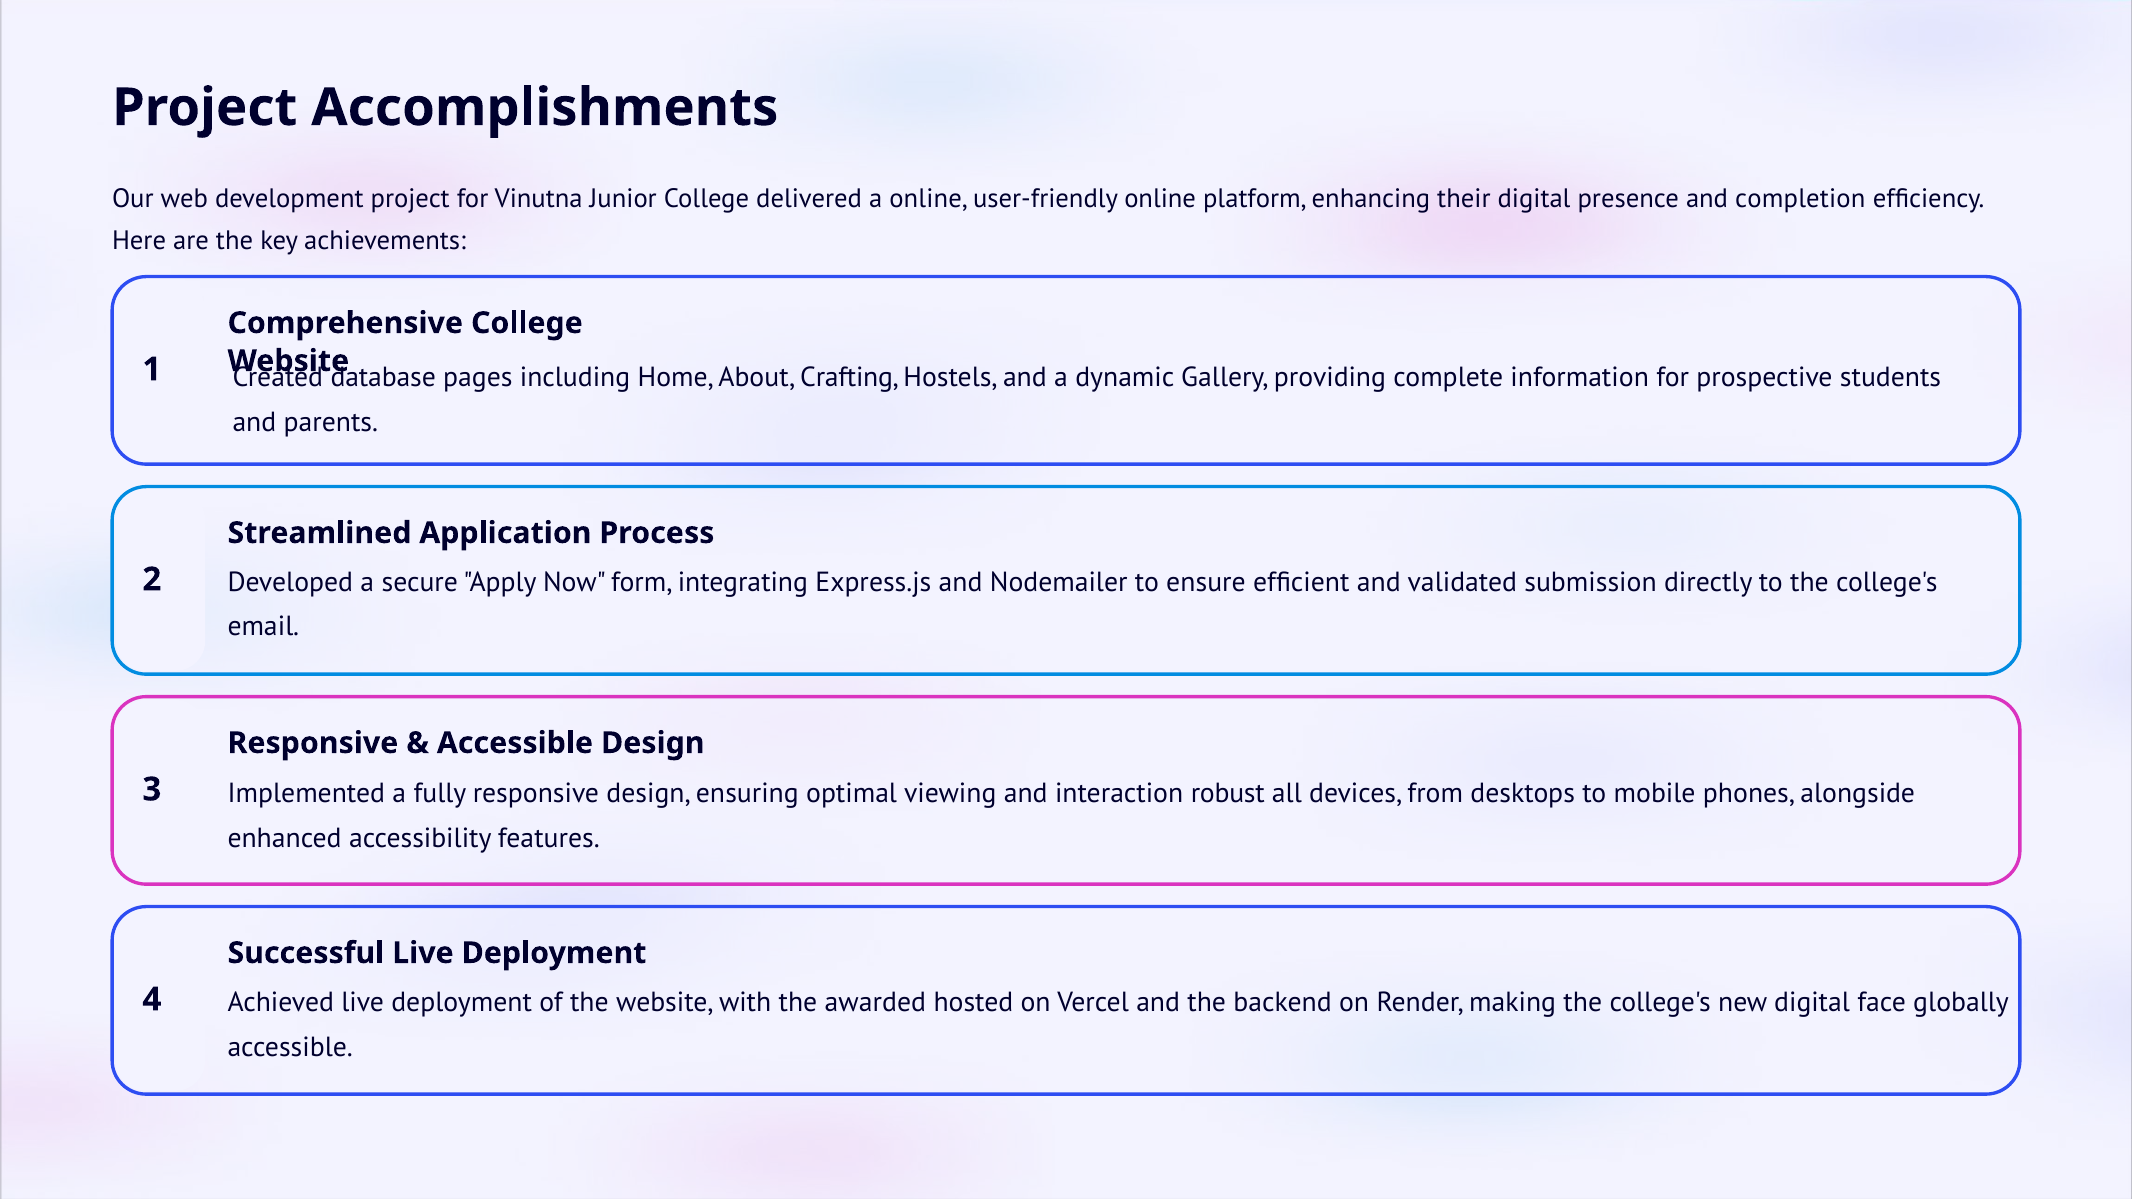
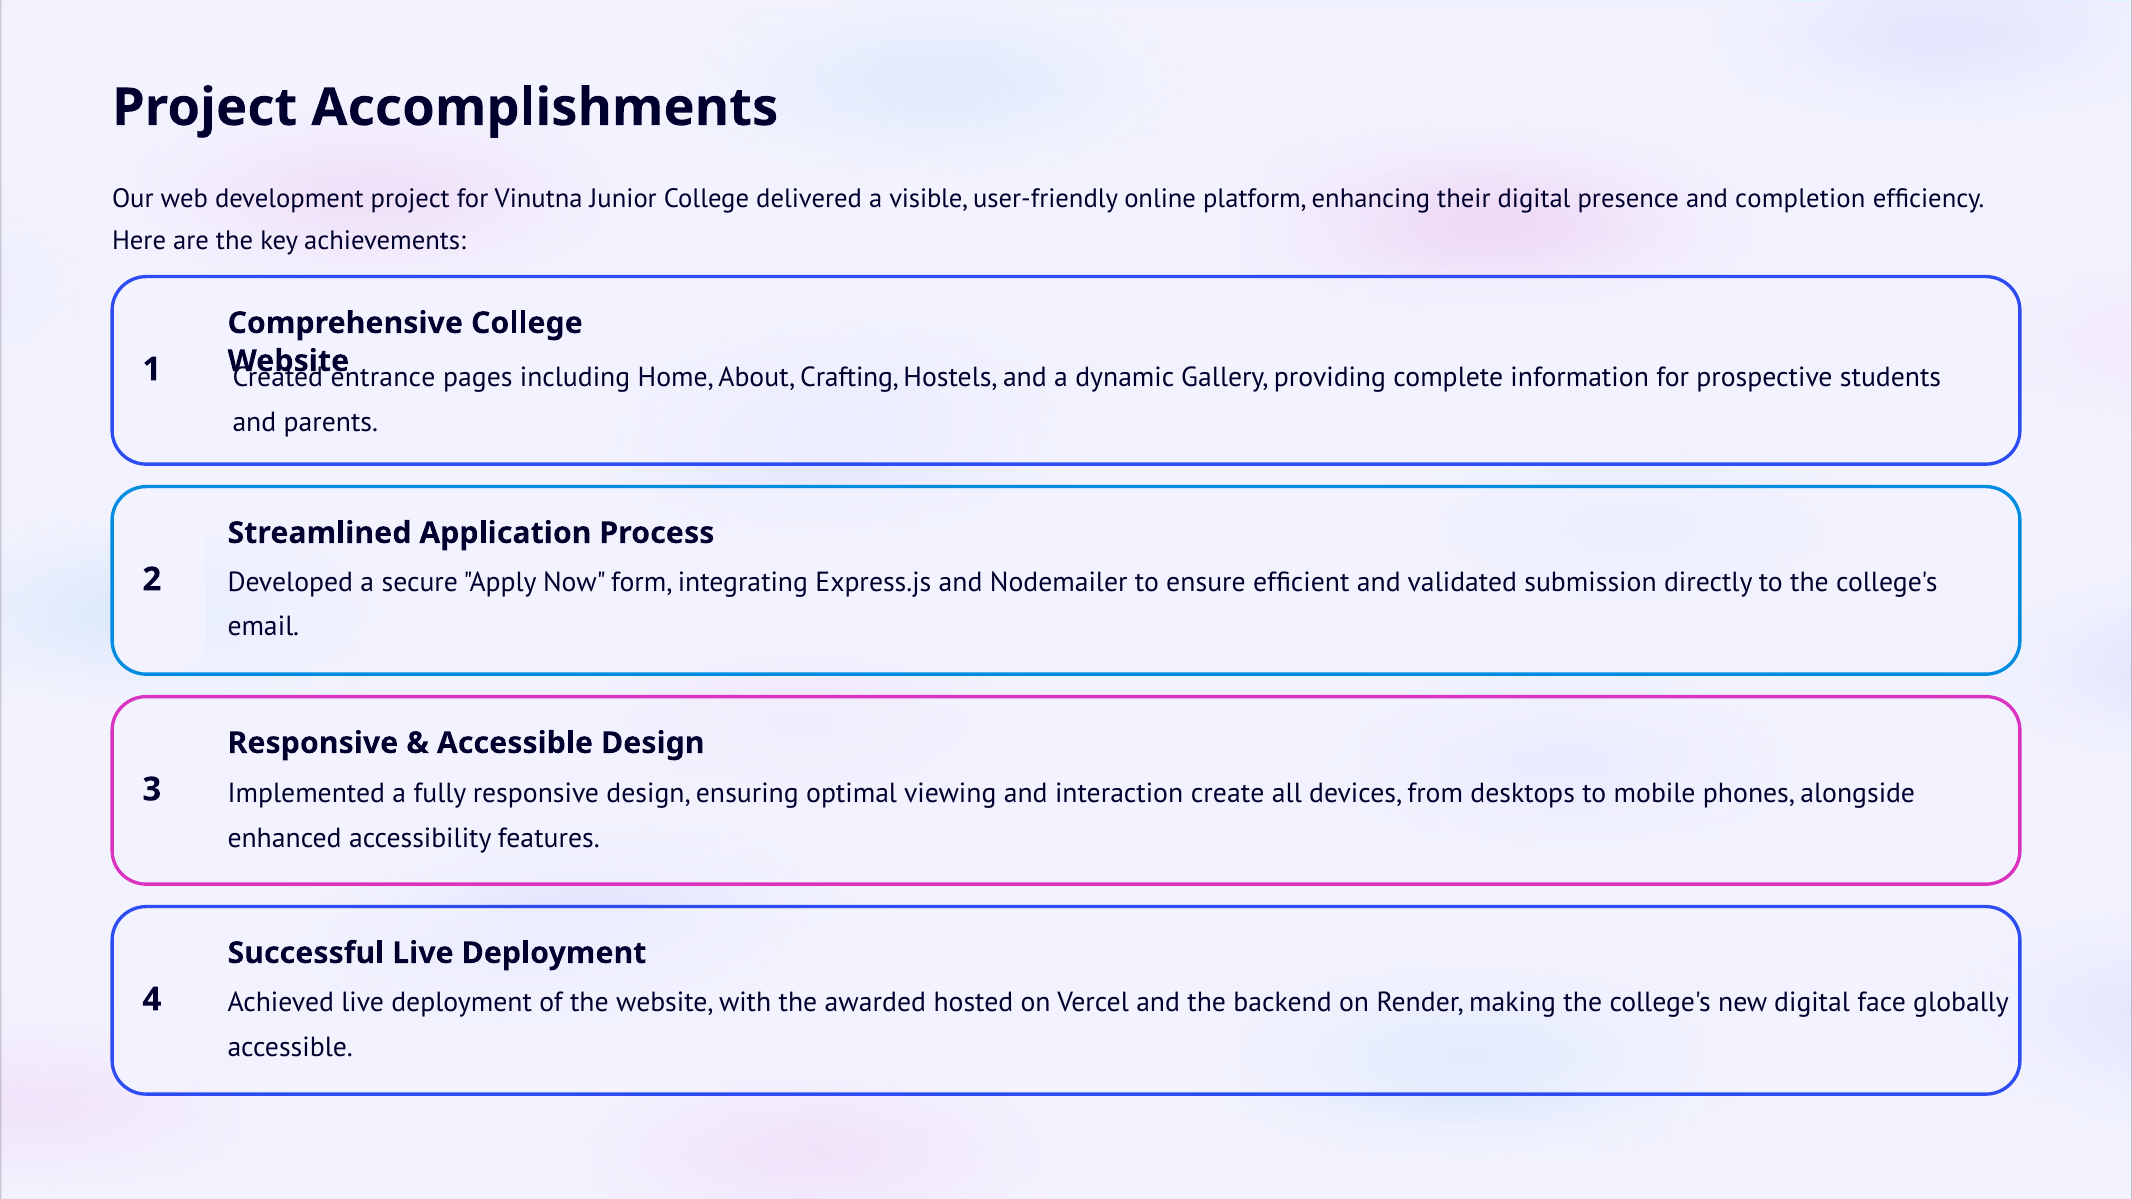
a online: online -> visible
database: database -> entrance
robust: robust -> create
